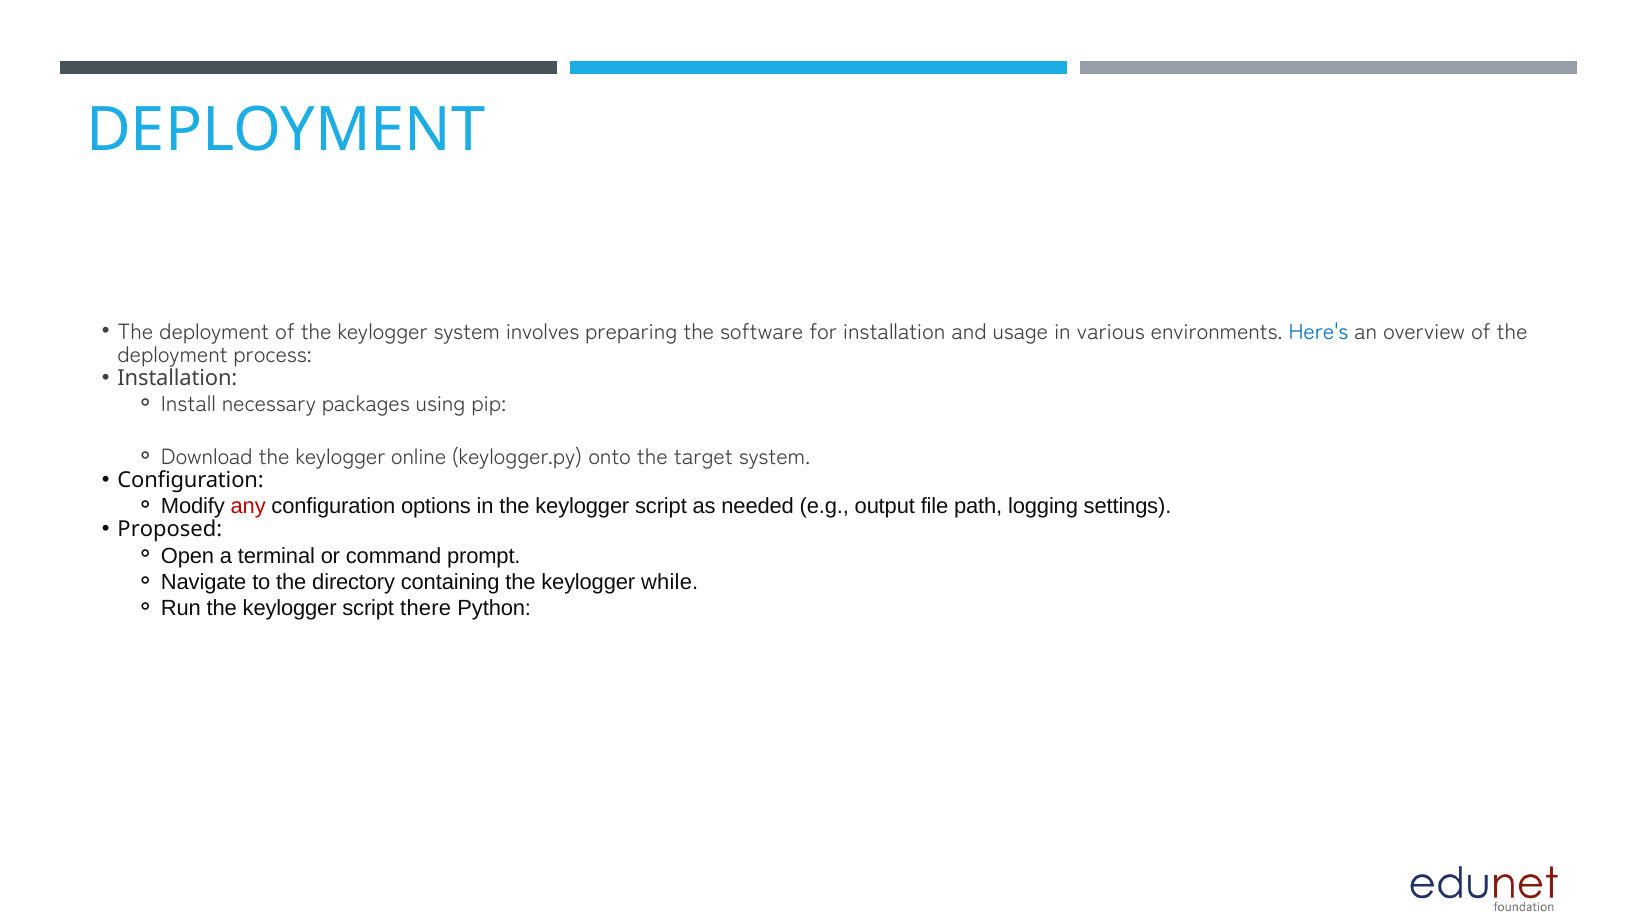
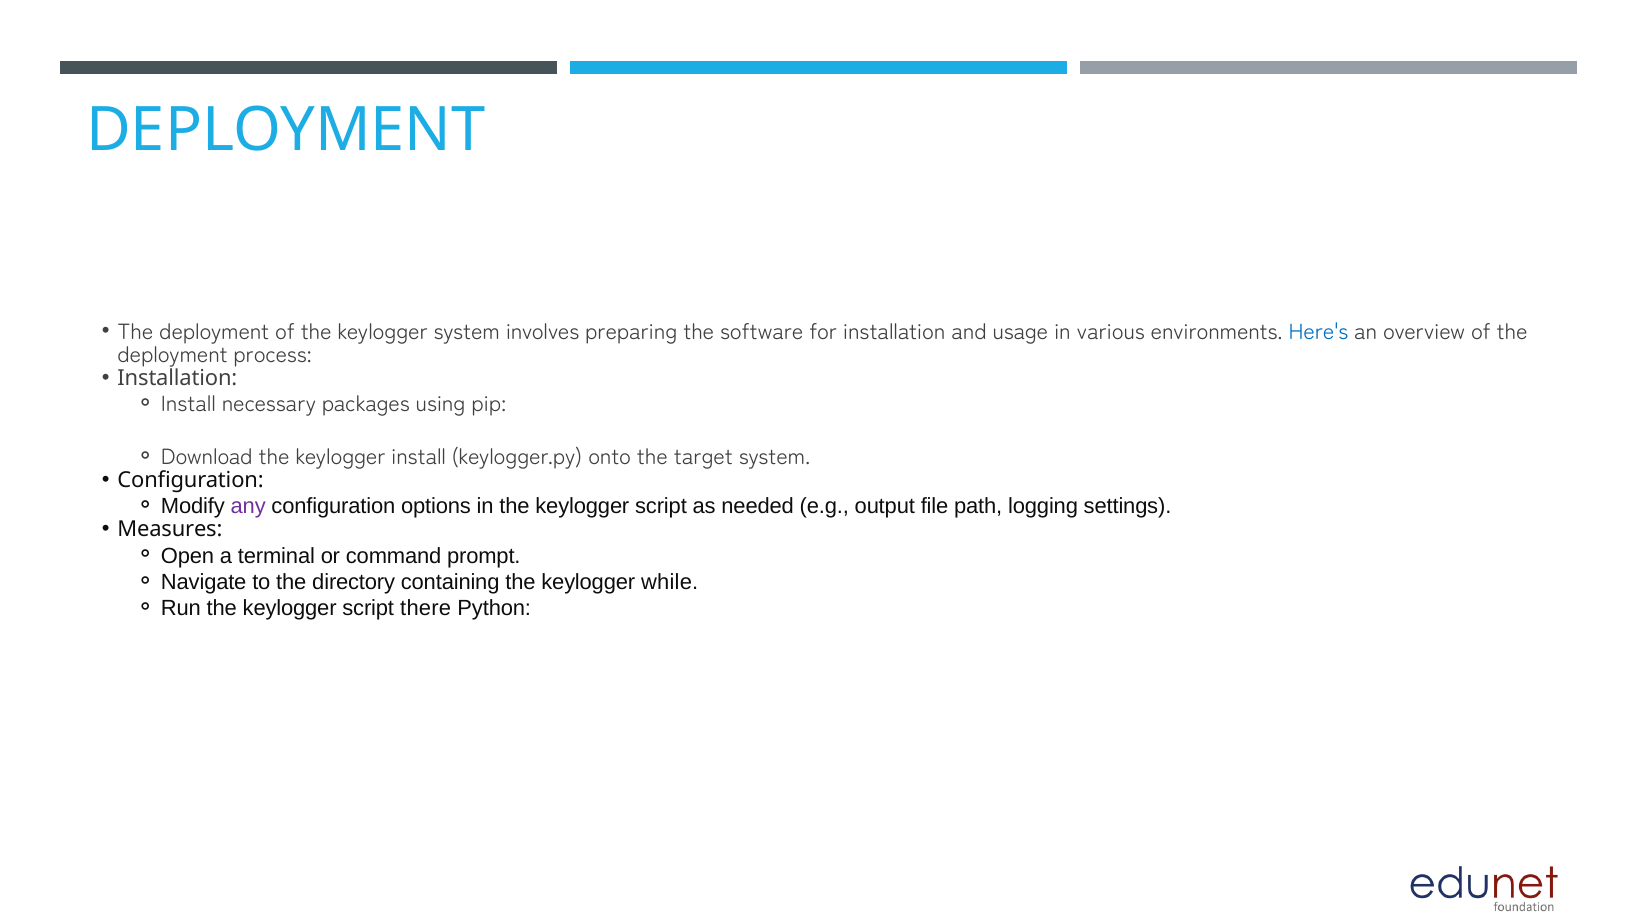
keylogger online: online -> install
any colour: red -> purple
Proposed: Proposed -> Measures
